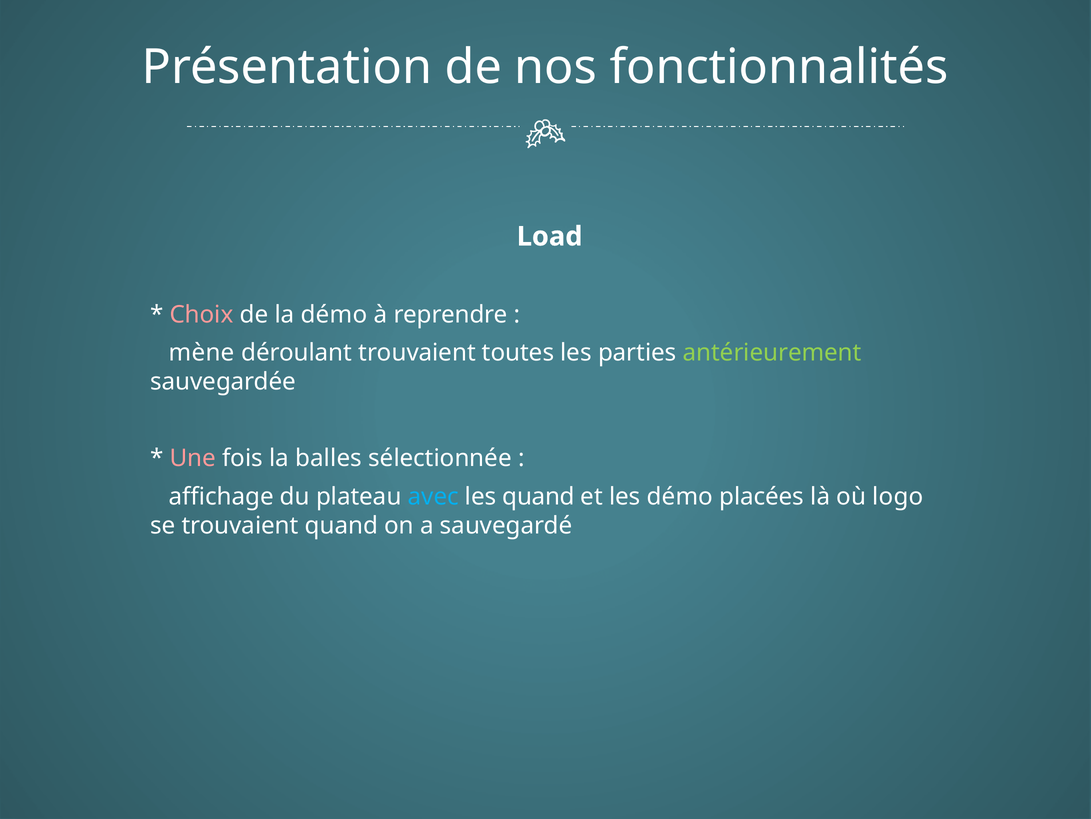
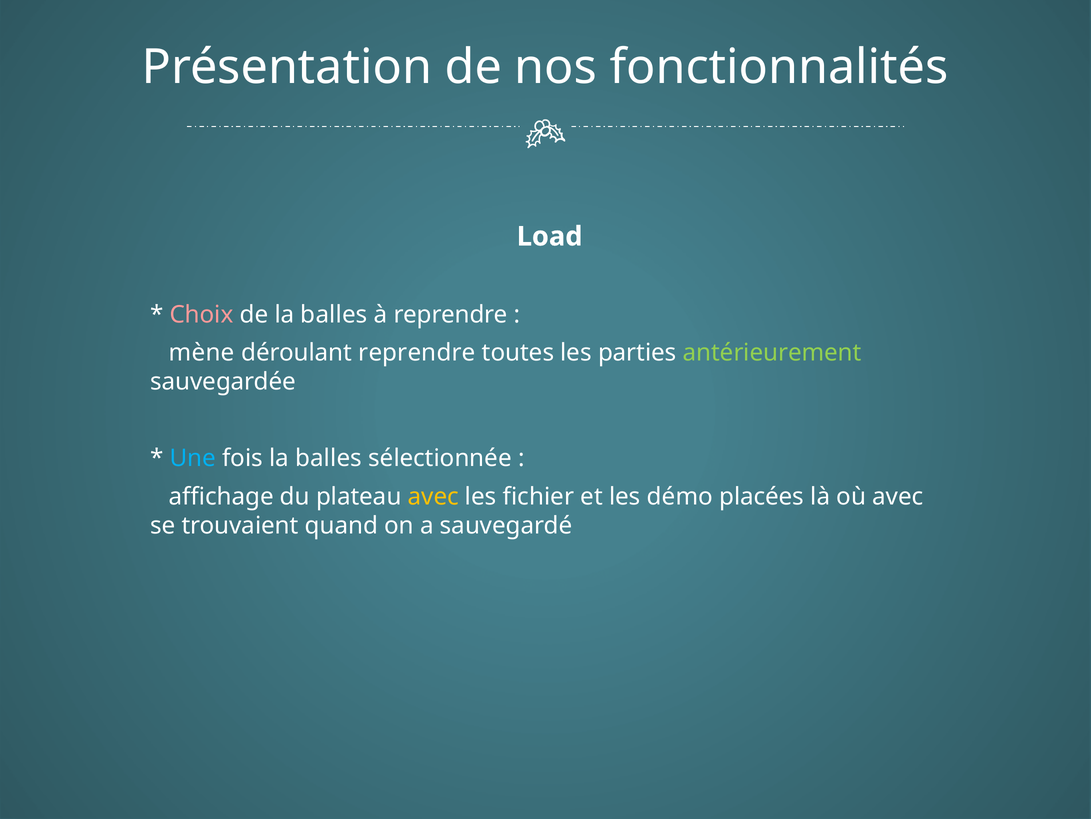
de la démo: démo -> balles
déroulant trouvaient: trouvaient -> reprendre
Une colour: pink -> light blue
avec at (433, 496) colour: light blue -> yellow
les quand: quand -> fichier
où logo: logo -> avec
